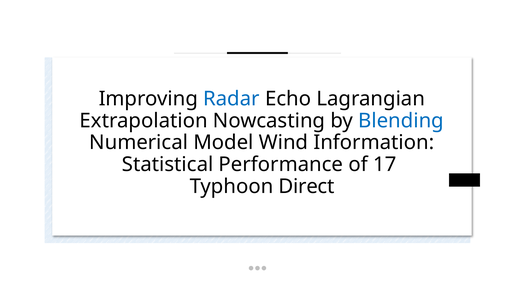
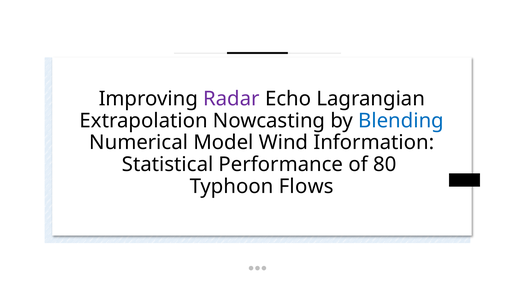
Radar colour: blue -> purple
17: 17 -> 80
Direct: Direct -> Flows
